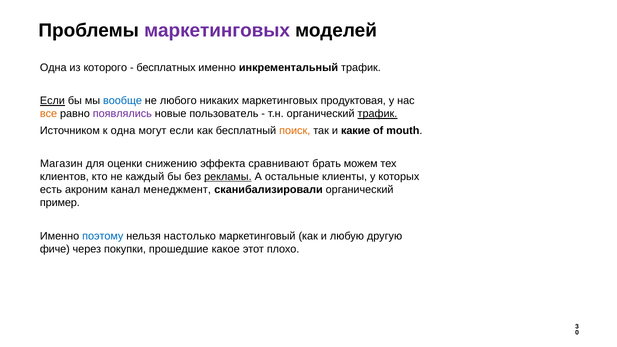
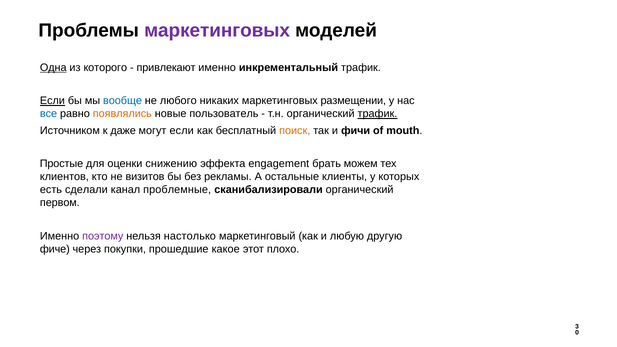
Одна at (53, 68) underline: none -> present
бесплатных: бесплатных -> привлекают
продуктовая: продуктовая -> размещении
все colour: orange -> blue
появлялись colour: purple -> orange
к одна: одна -> даже
какие: какие -> фичи
Магазин: Магазин -> Простые
сравнивают: сравнивают -> engagement
каждый: каждый -> визитов
рекламы underline: present -> none
акроним: акроним -> сделали
менеджмент: менеджмент -> проблемные
пример: пример -> первом
поэтому colour: blue -> purple
